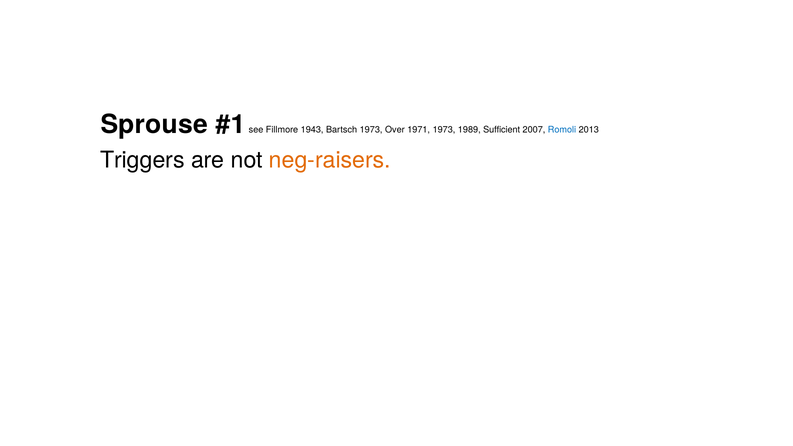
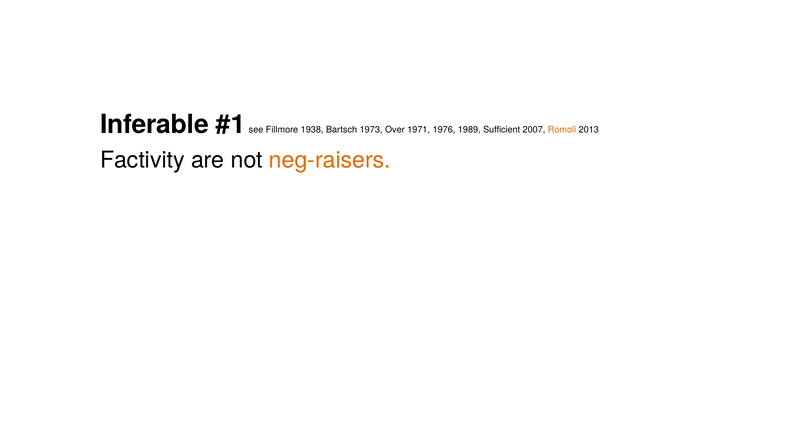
Sprouse: Sprouse -> Inferable
1943: 1943 -> 1938
1971 1973: 1973 -> 1976
Romoli colour: blue -> orange
Triggers: Triggers -> Factivity
